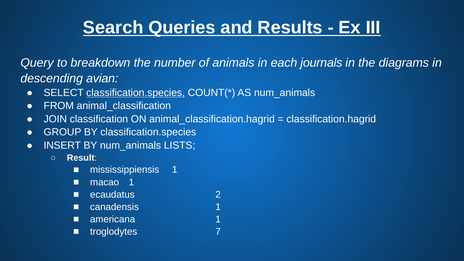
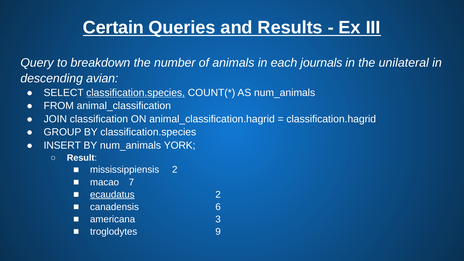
Search: Search -> Certain
diagrams: diagrams -> unilateral
LISTS: LISTS -> YORK
mississippiensis 1: 1 -> 2
macao 1: 1 -> 7
ecaudatus underline: none -> present
canadensis 1: 1 -> 6
americana 1: 1 -> 3
7: 7 -> 9
